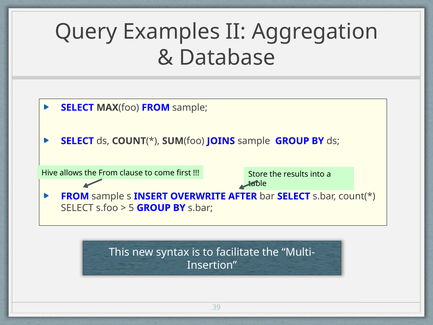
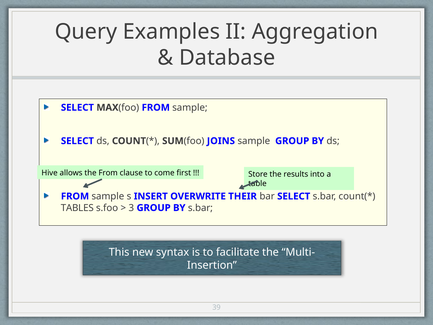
AFTER: AFTER -> THEIR
SELECT at (77, 208): SELECT -> TABLES
5: 5 -> 3
